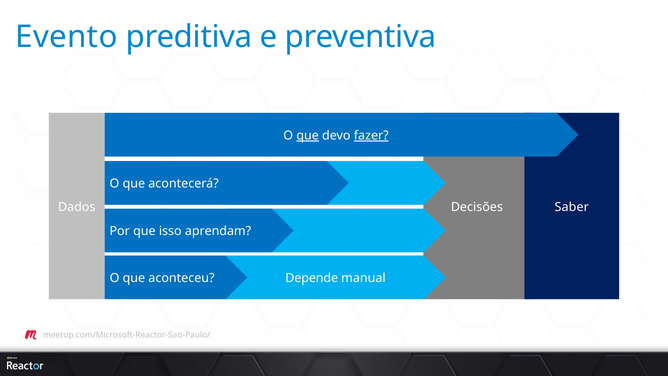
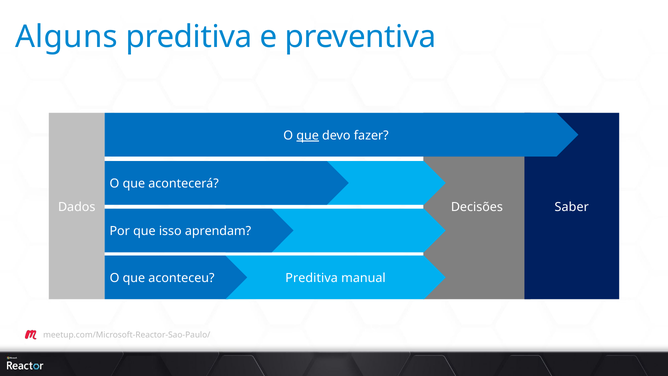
Evento: Evento -> Alguns
fazer underline: present -> none
aconteceu Depende: Depende -> Preditiva
